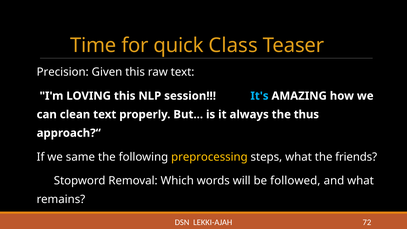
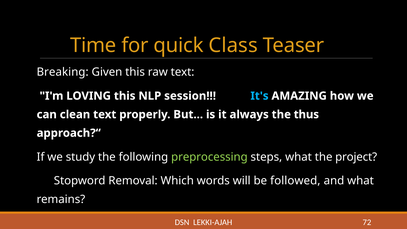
Precision: Precision -> Breaking
same: same -> study
preprocessing colour: yellow -> light green
friends: friends -> project
